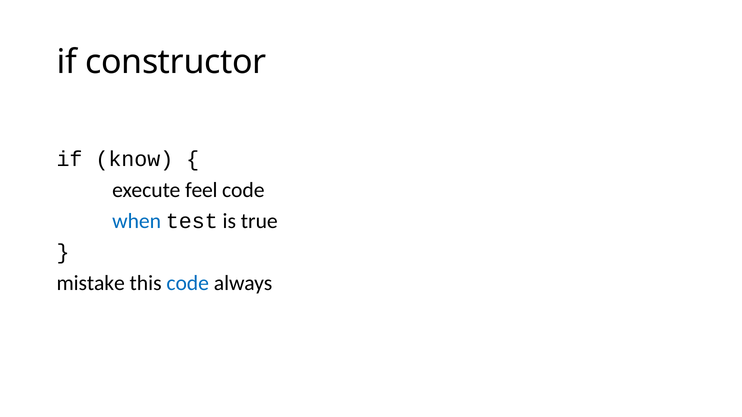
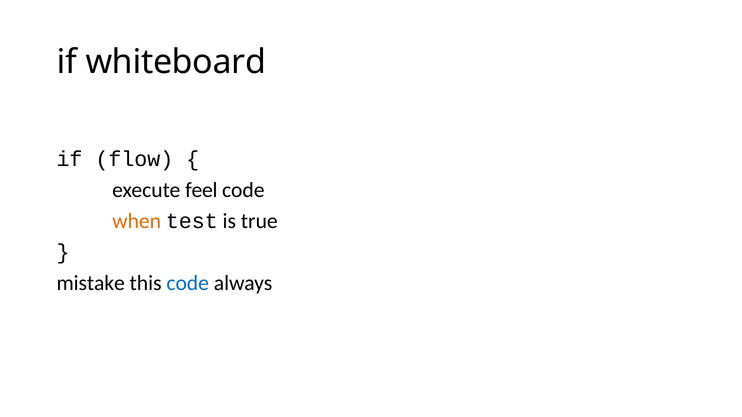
constructor: constructor -> whiteboard
know: know -> flow
when colour: blue -> orange
